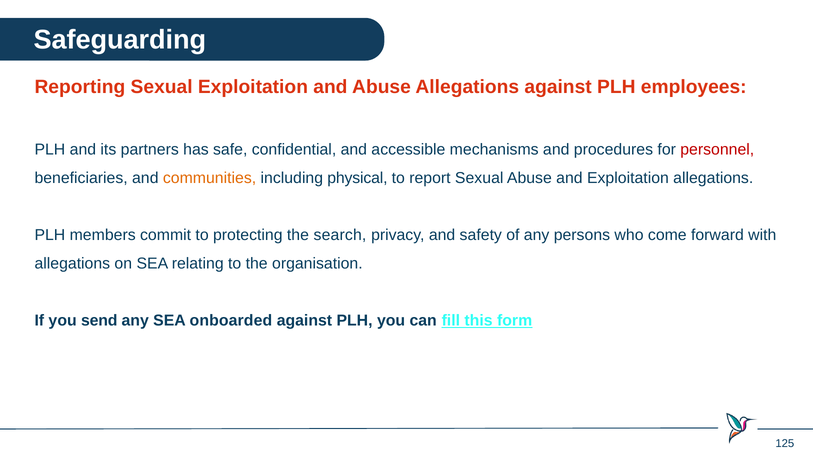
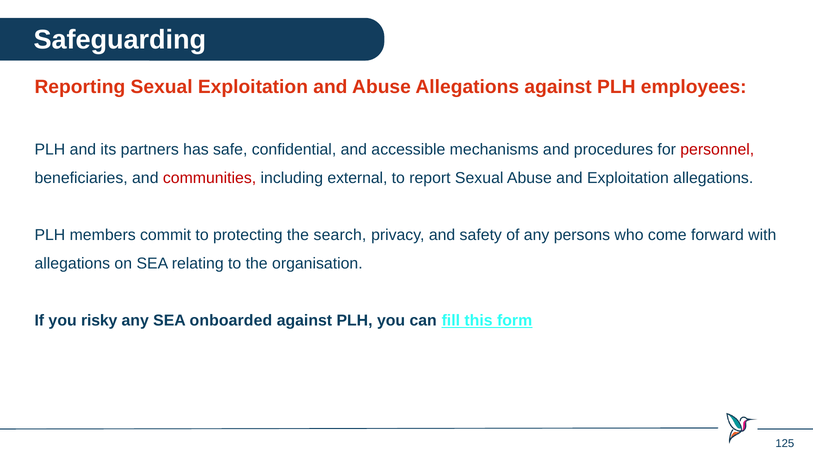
communities colour: orange -> red
physical: physical -> external
send: send -> risky
